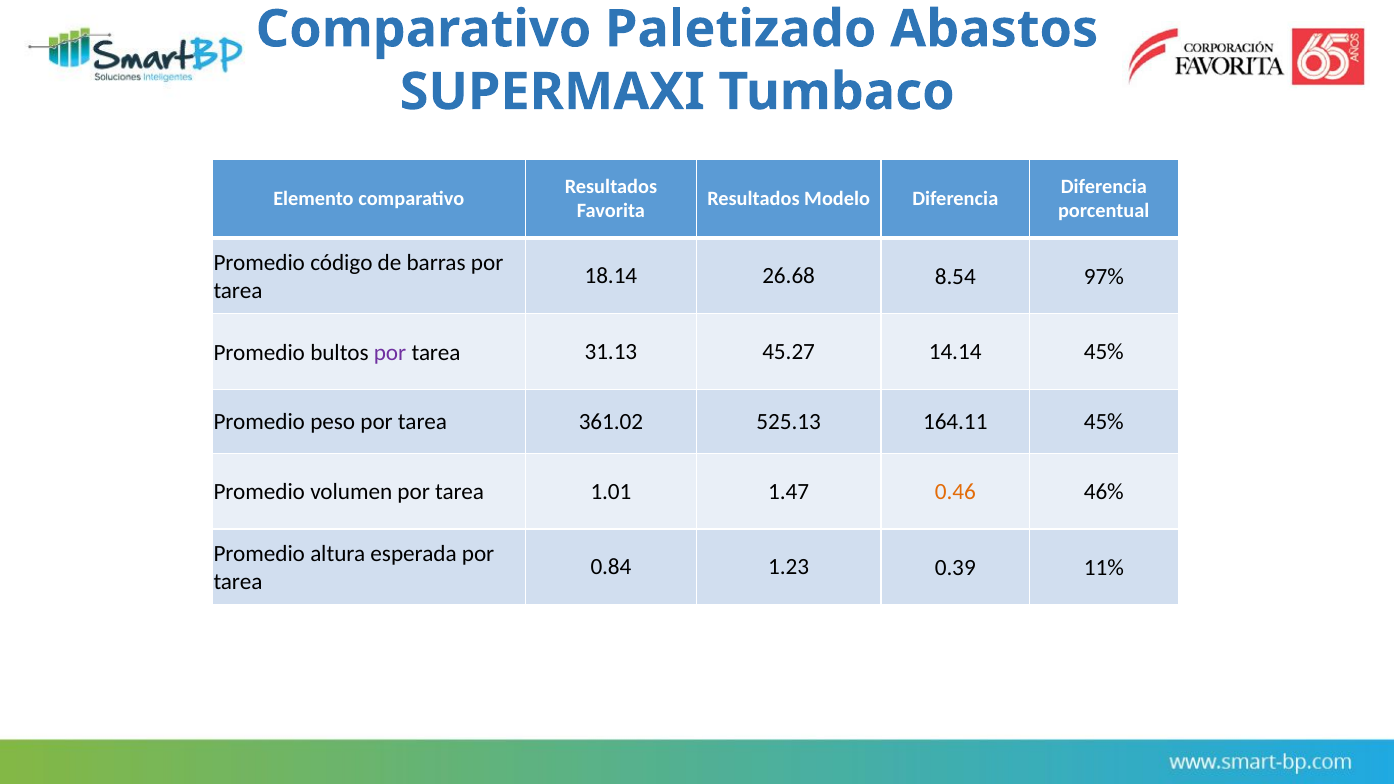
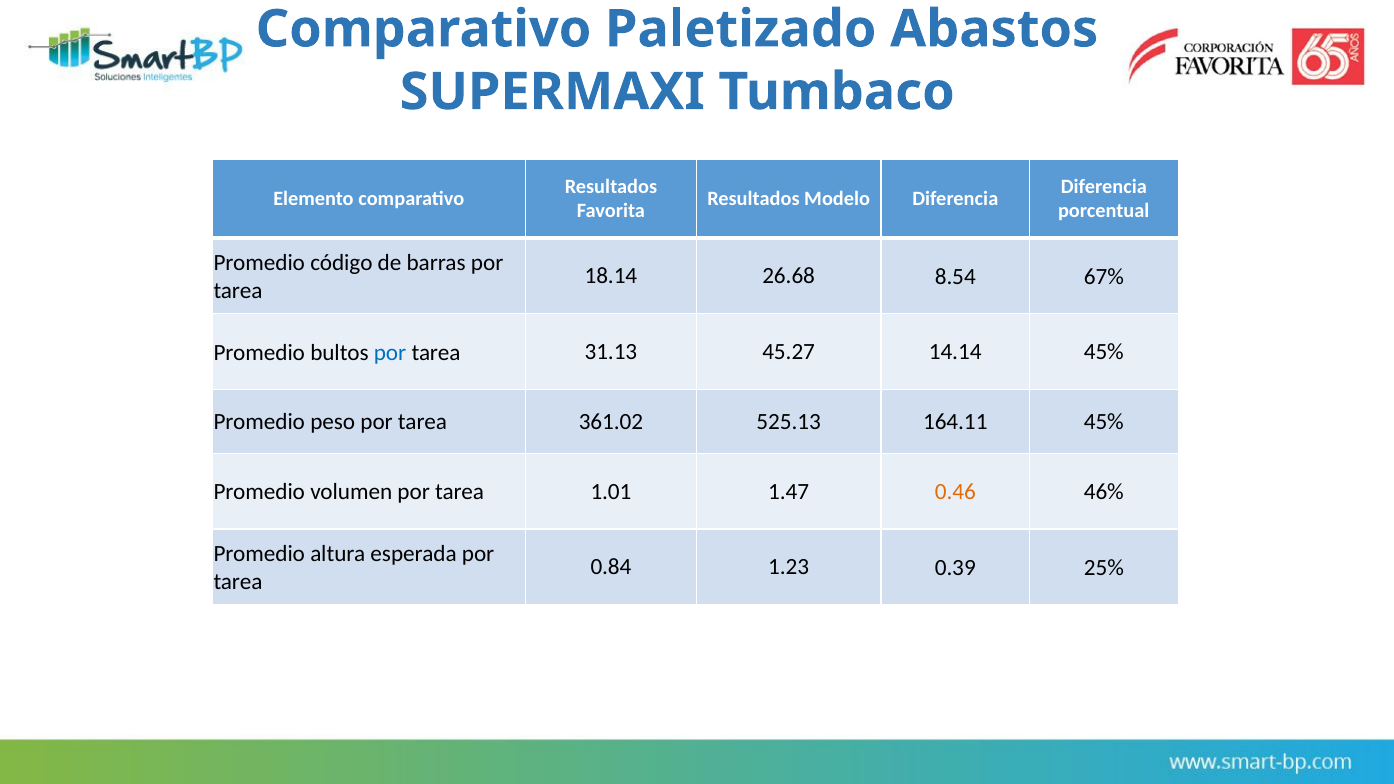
97%: 97% -> 67%
por at (390, 353) colour: purple -> blue
11%: 11% -> 25%
